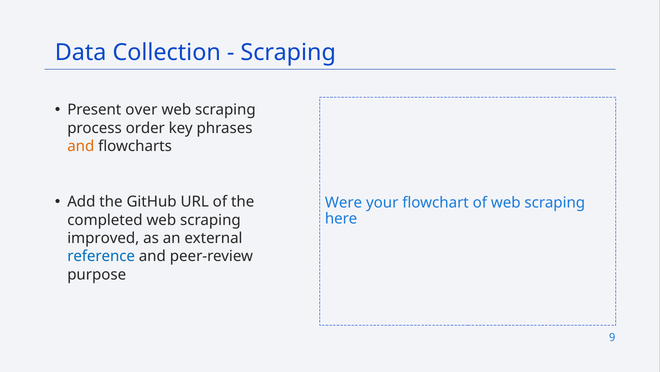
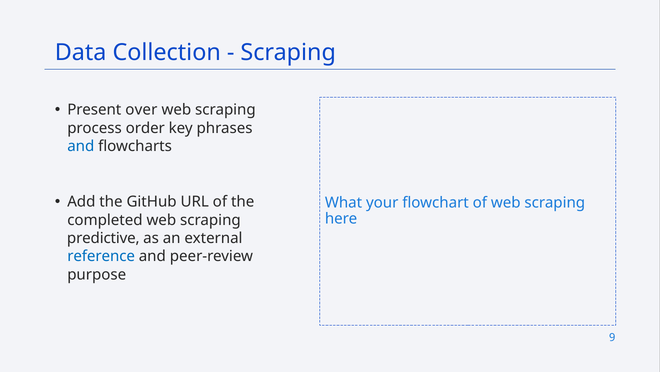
and at (81, 146) colour: orange -> blue
Were: Were -> What
improved: improved -> predictive
